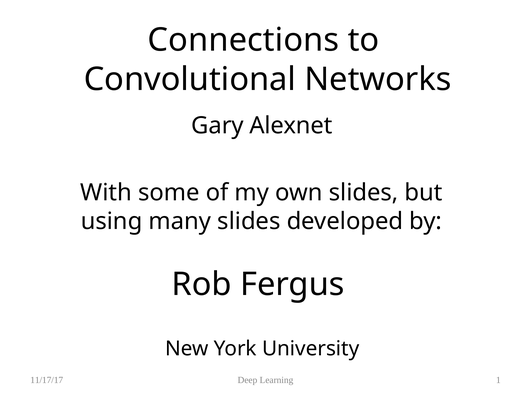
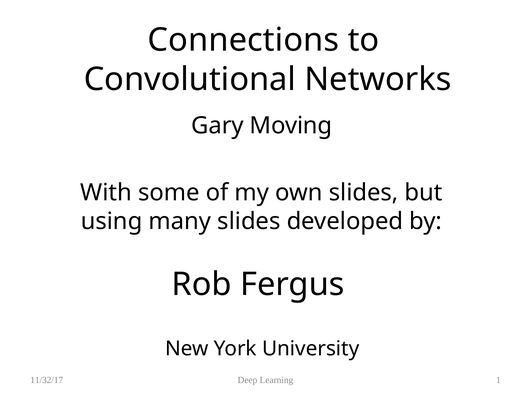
Alexnet: Alexnet -> Moving
11/17/17: 11/17/17 -> 11/32/17
